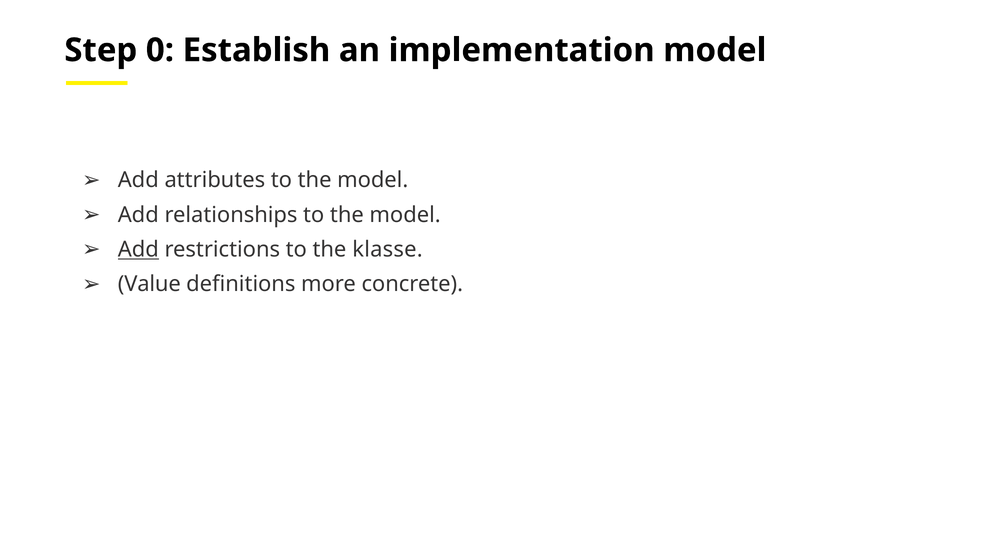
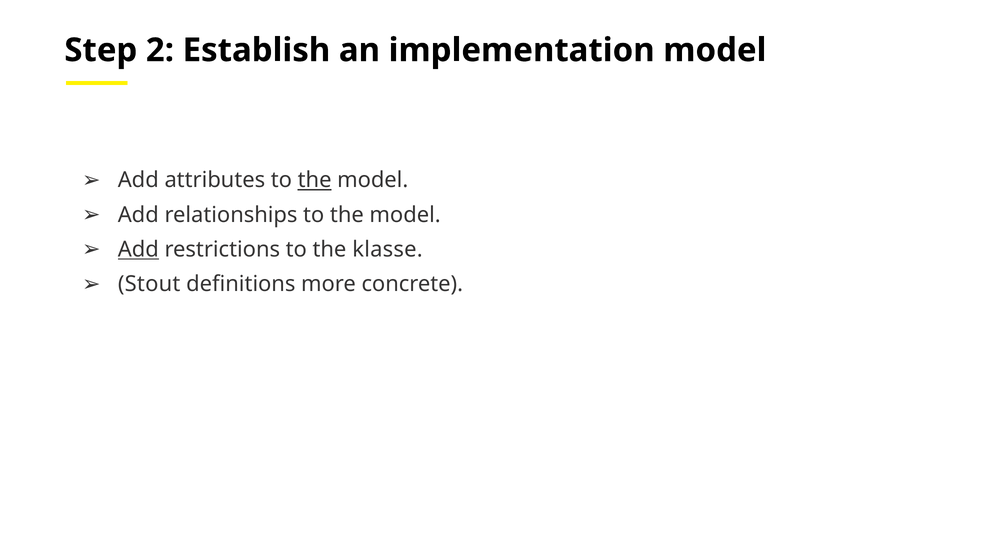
0: 0 -> 2
the at (315, 180) underline: none -> present
Value: Value -> Stout
